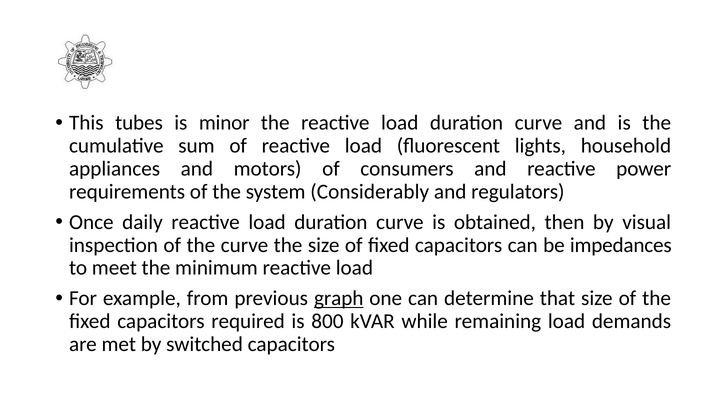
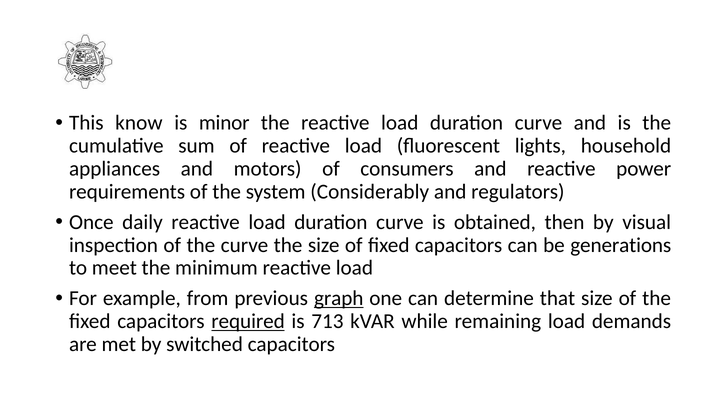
tubes: tubes -> know
impedances: impedances -> generations
required underline: none -> present
800: 800 -> 713
